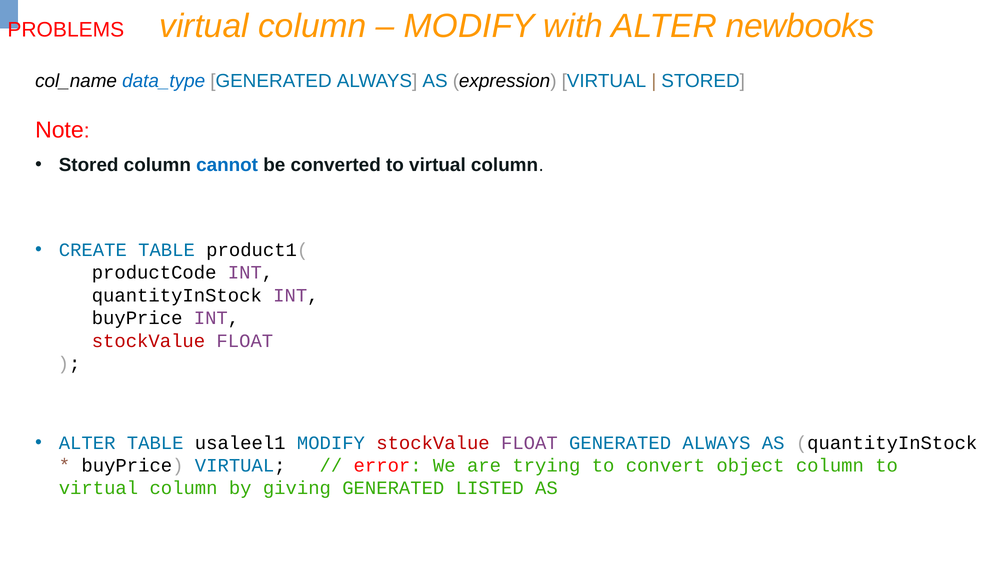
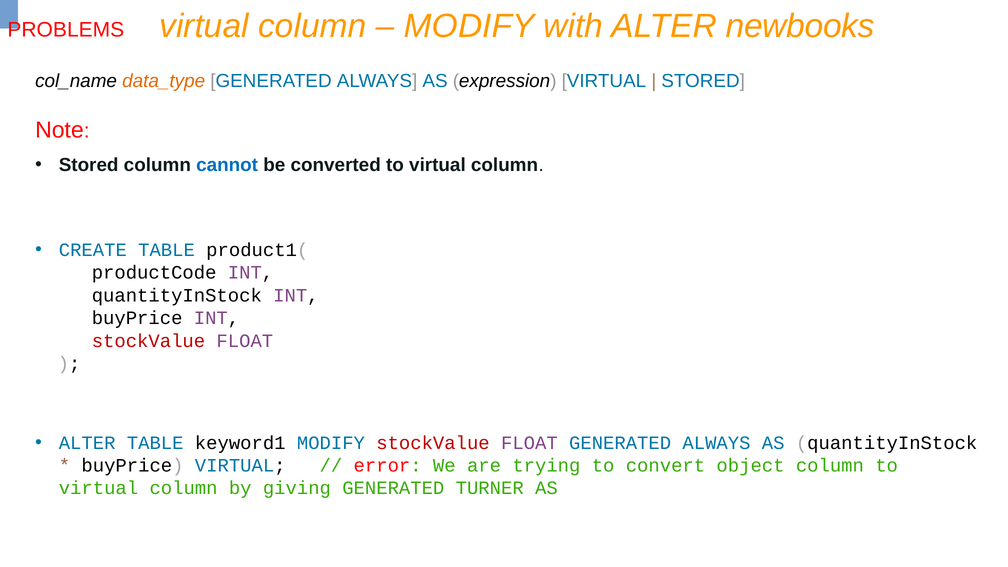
data_type colour: blue -> orange
usaleel1: usaleel1 -> keyword1
LISTED: LISTED -> TURNER
